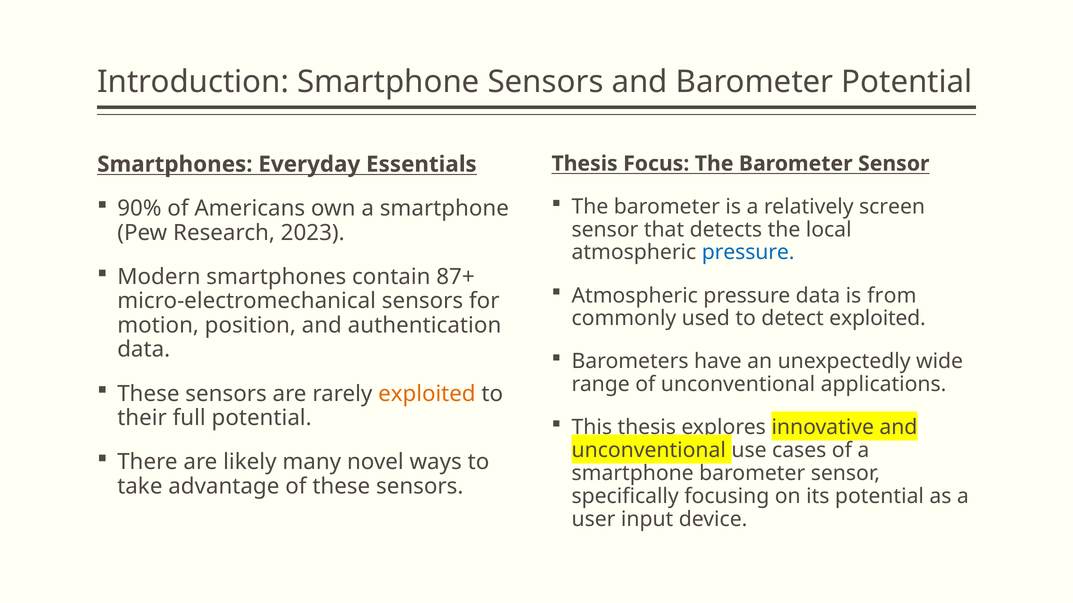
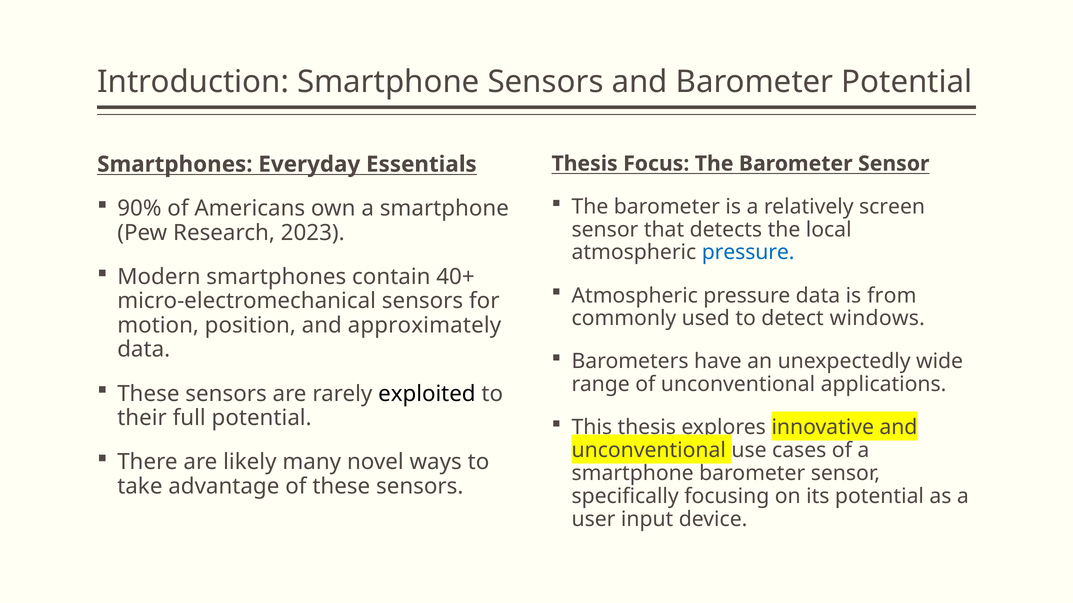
87+: 87+ -> 40+
detect exploited: exploited -> windows
authentication: authentication -> approximately
exploited at (427, 394) colour: orange -> black
